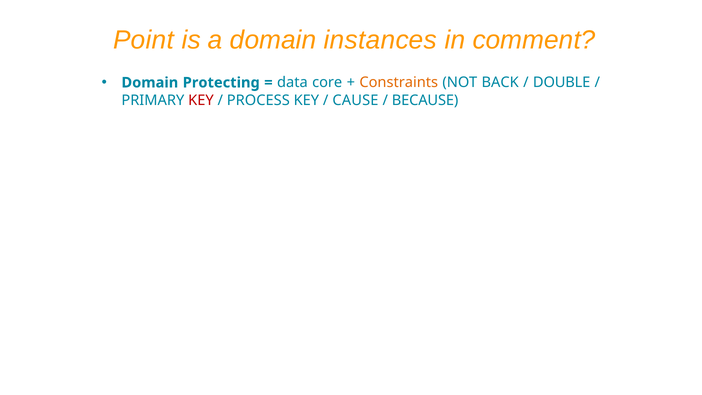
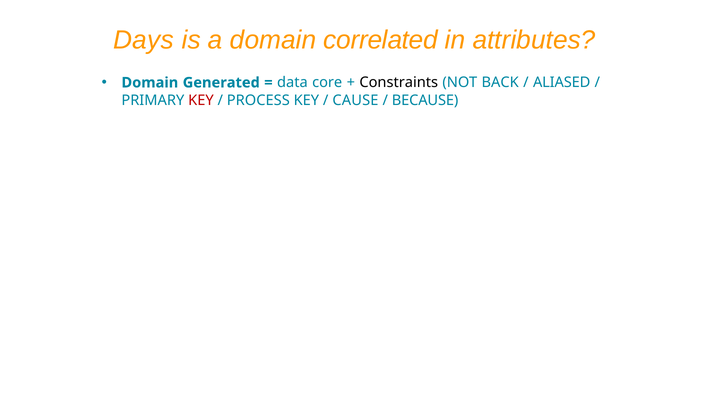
Point: Point -> Days
instances: instances -> correlated
comment: comment -> attributes
Protecting: Protecting -> Generated
Constraints colour: orange -> black
DOUBLE: DOUBLE -> ALIASED
